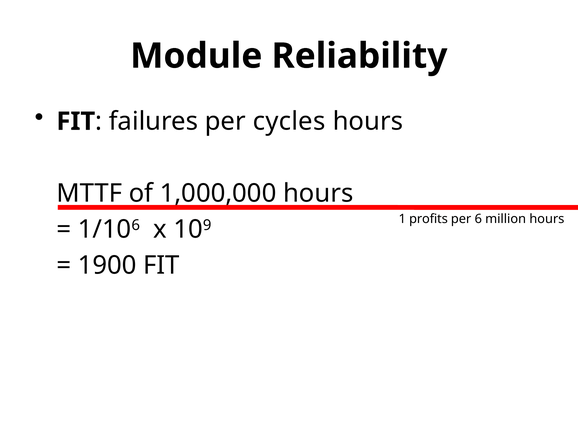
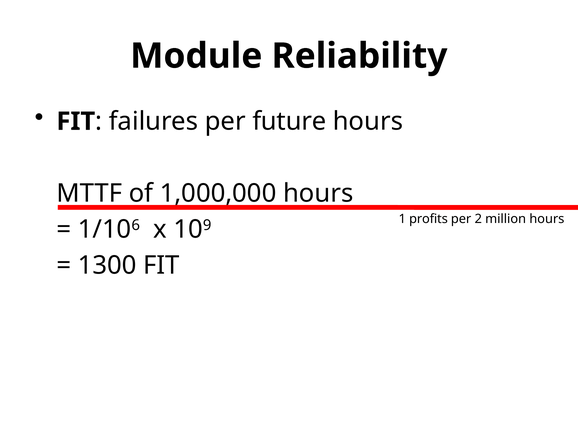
cycles: cycles -> future
6: 6 -> 2
1900: 1900 -> 1300
